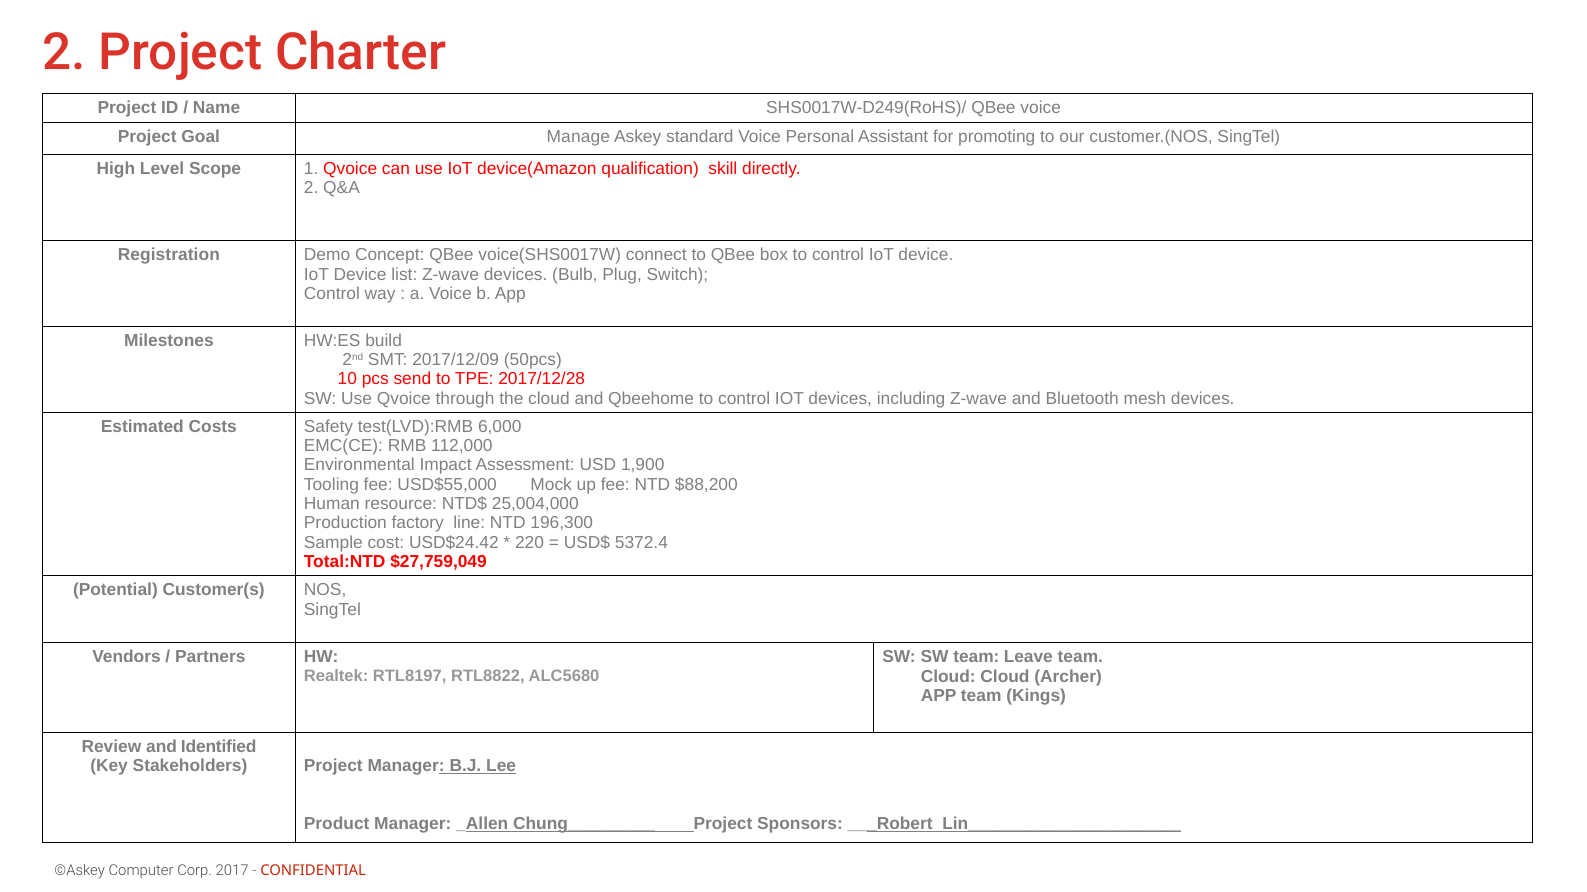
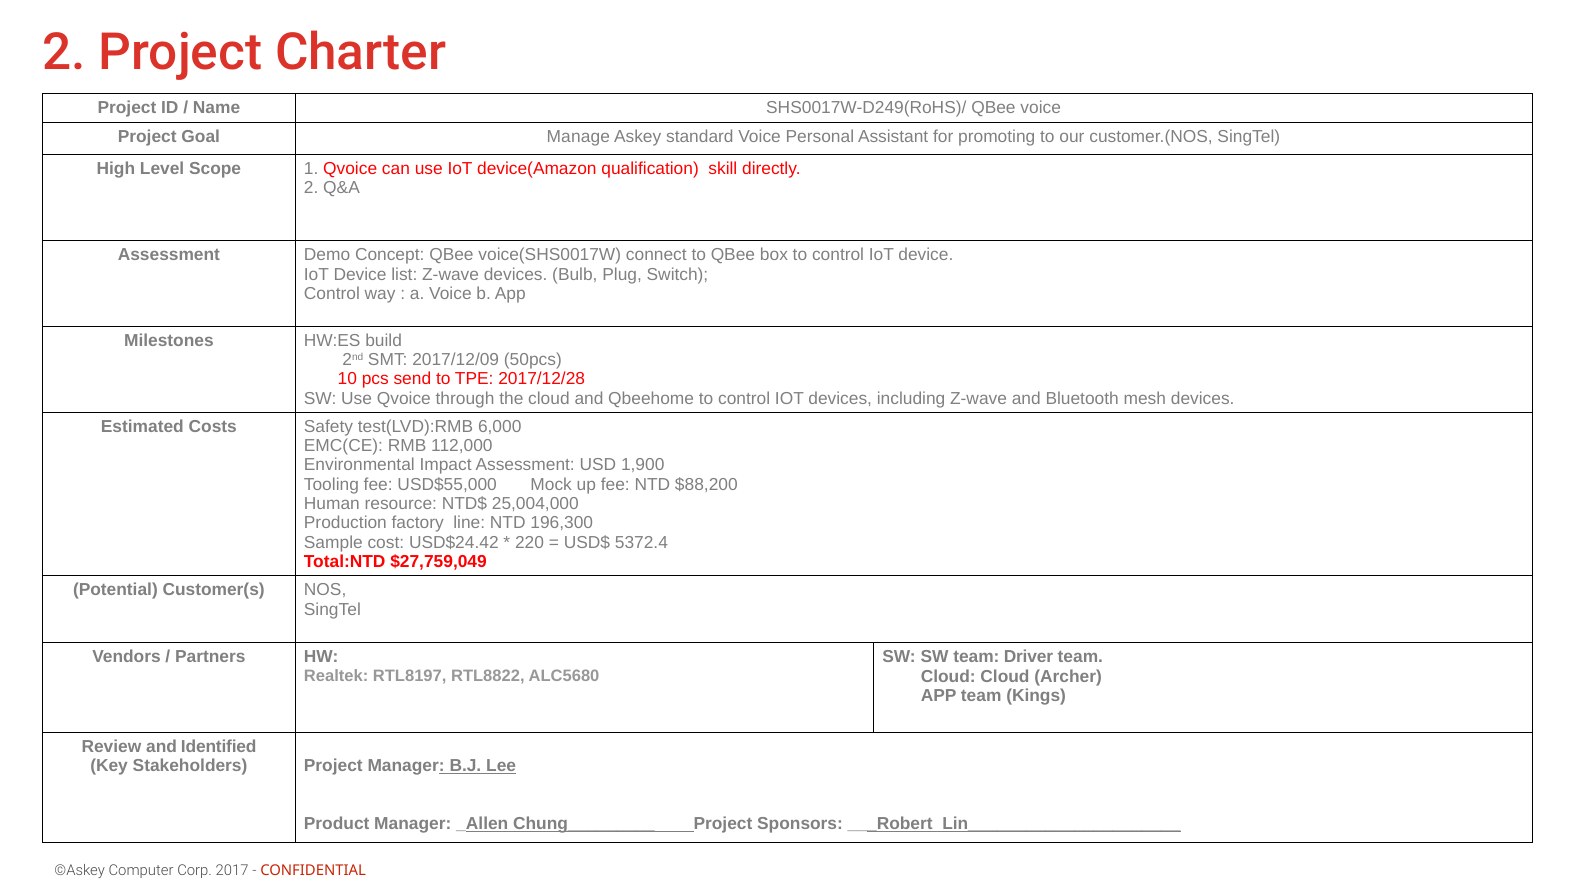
Registration at (169, 255): Registration -> Assessment
Leave: Leave -> Driver
